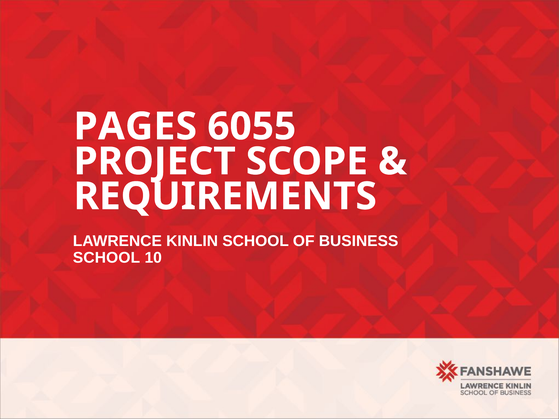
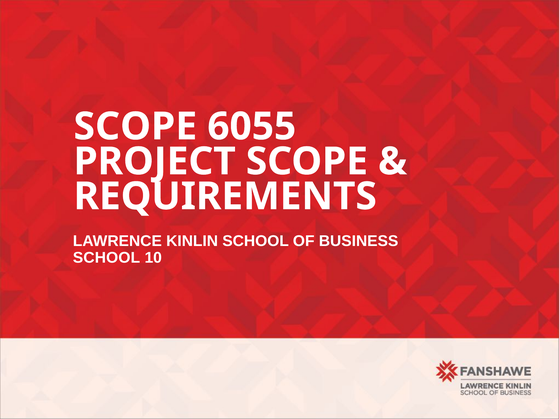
PAGES at (135, 127): PAGES -> SCOPE
